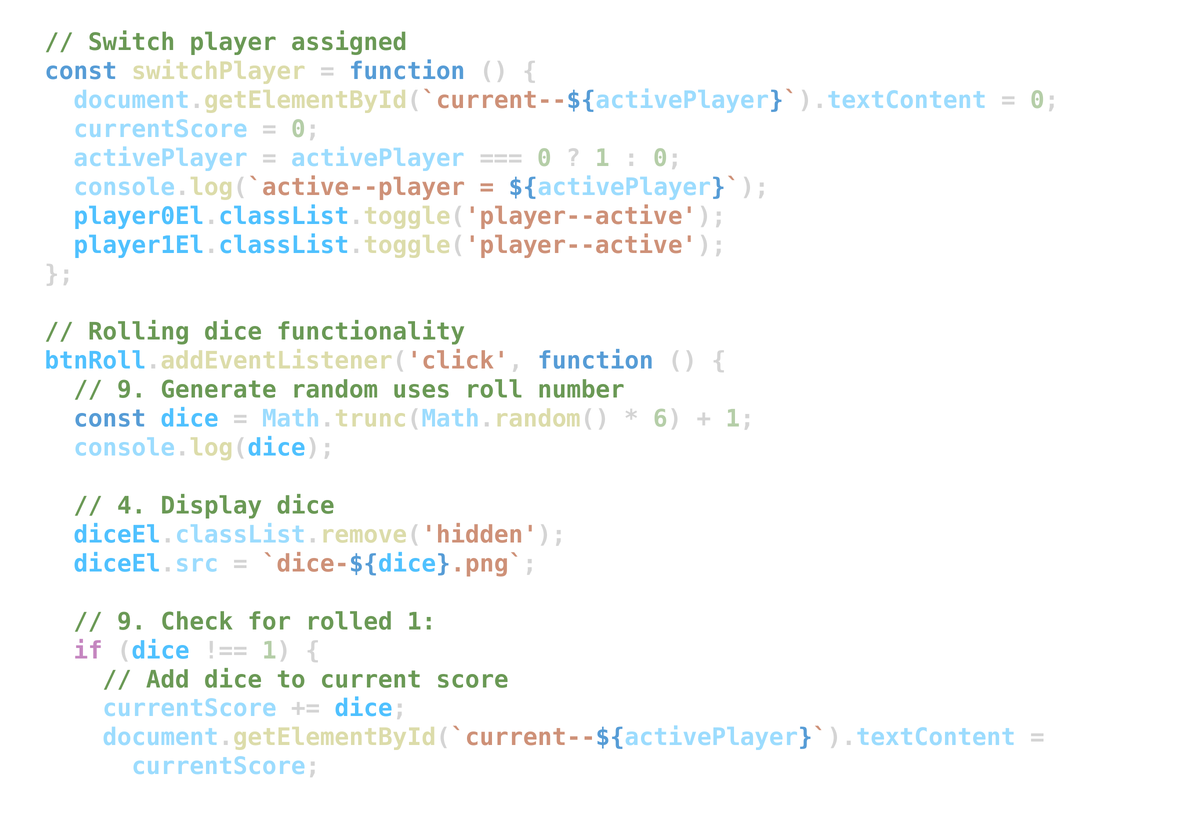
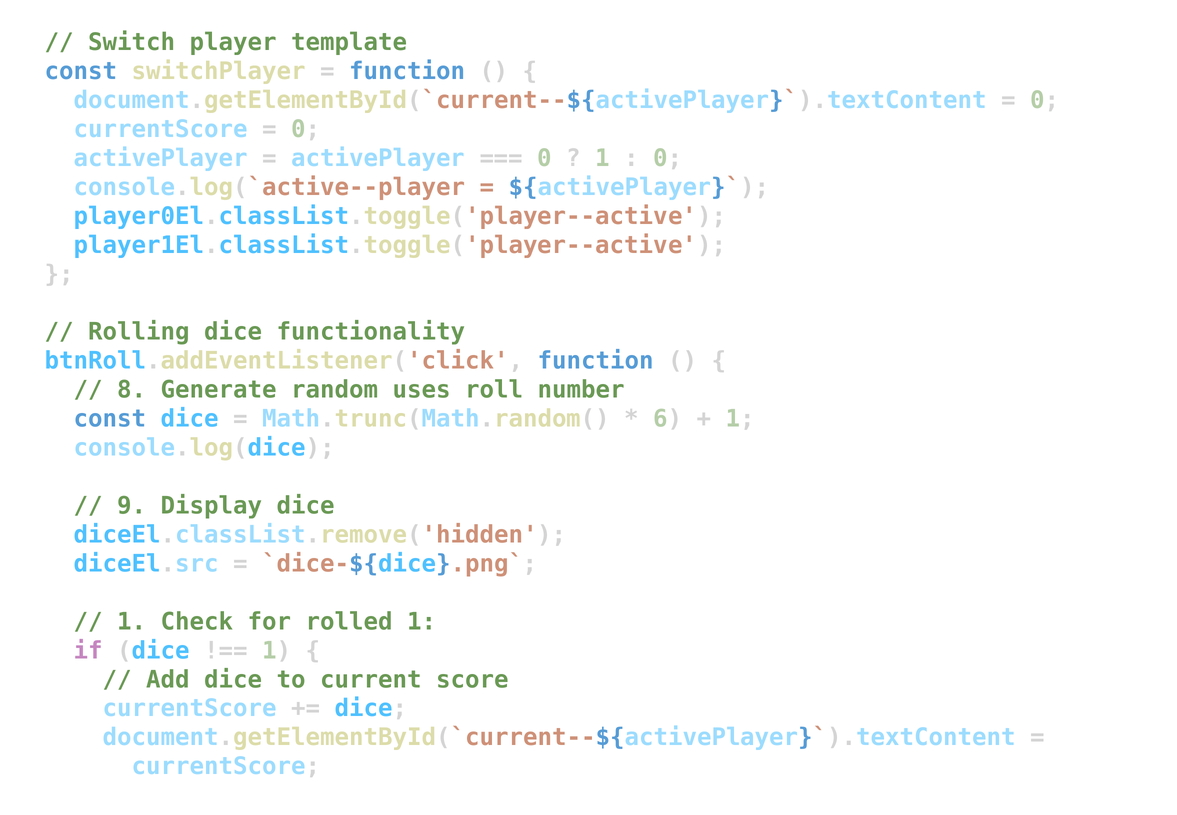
assigned: assigned -> template
9 at (132, 390): 9 -> 8
4: 4 -> 9
9 at (132, 621): 9 -> 1
